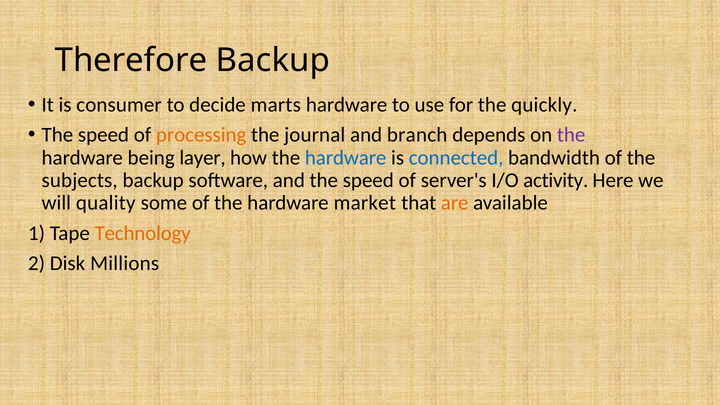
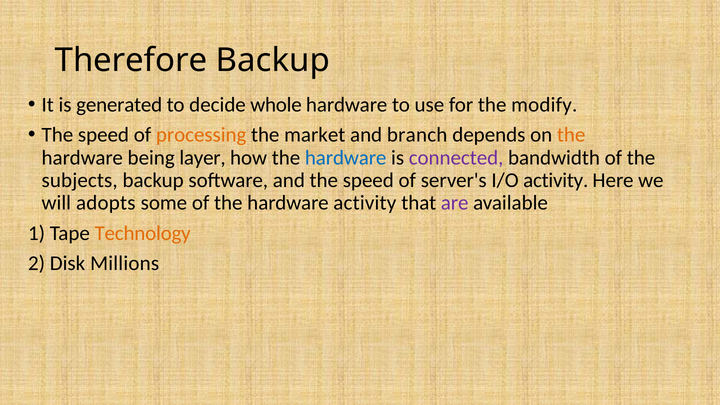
consumer: consumer -> generated
marts: marts -> whole
quickly: quickly -> modify
journal: journal -> market
the at (571, 135) colour: purple -> orange
connected colour: blue -> purple
quality: quality -> adopts
hardware market: market -> activity
are colour: orange -> purple
